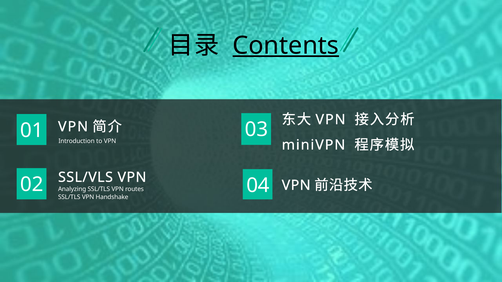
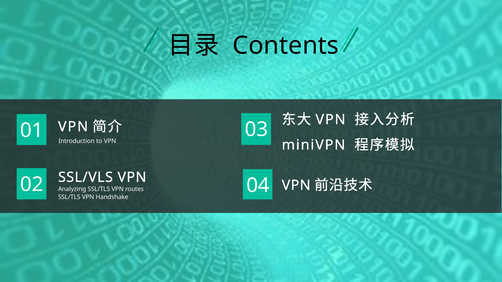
Contents underline: present -> none
